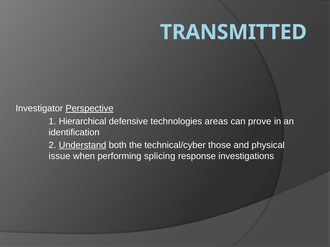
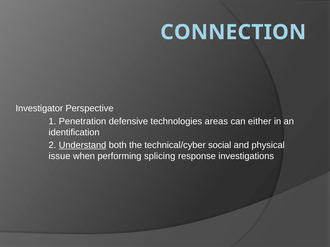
TRANSMITTED: TRANSMITTED -> CONNECTION
Perspective underline: present -> none
Hierarchical: Hierarchical -> Penetration
prove: prove -> either
those: those -> social
